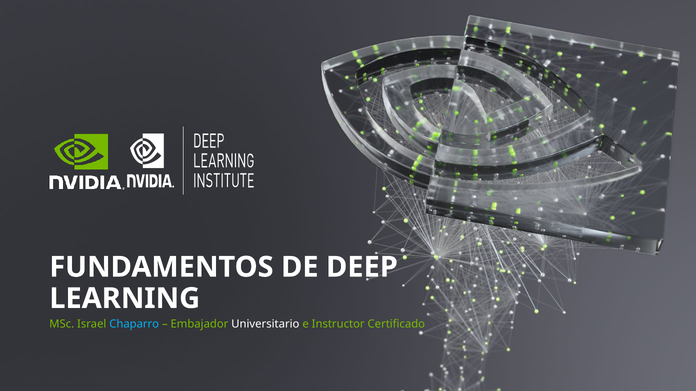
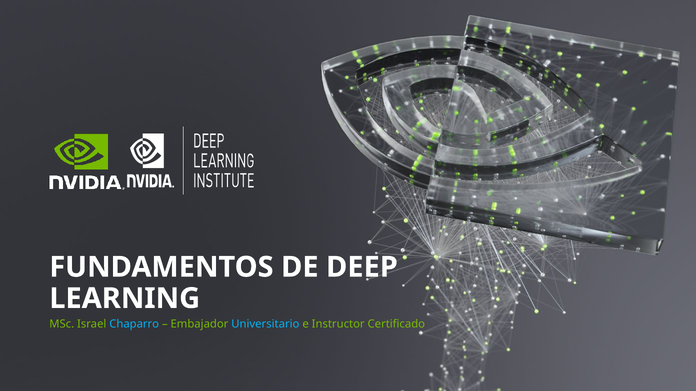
Universitario colour: white -> light blue
